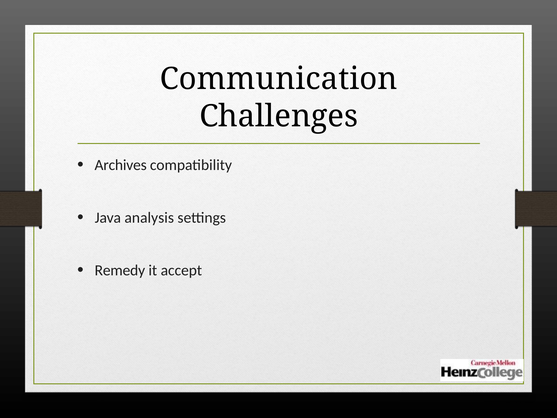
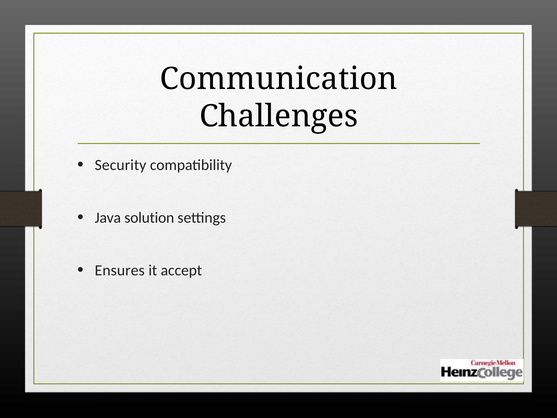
Archives: Archives -> Security
analysis: analysis -> solution
Remedy: Remedy -> Ensures
